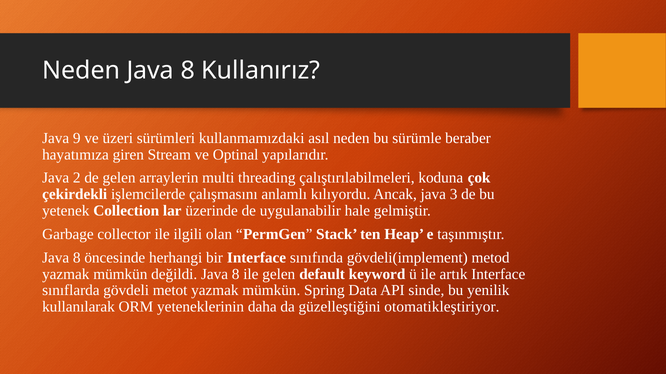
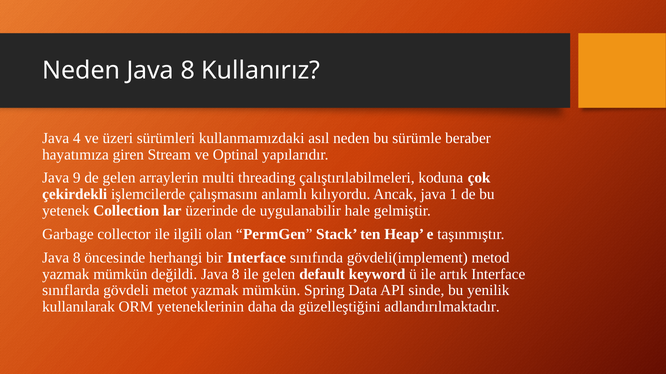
9: 9 -> 4
2: 2 -> 9
3: 3 -> 1
otomatikleştiriyor: otomatikleştiriyor -> adlandırılmaktadır
